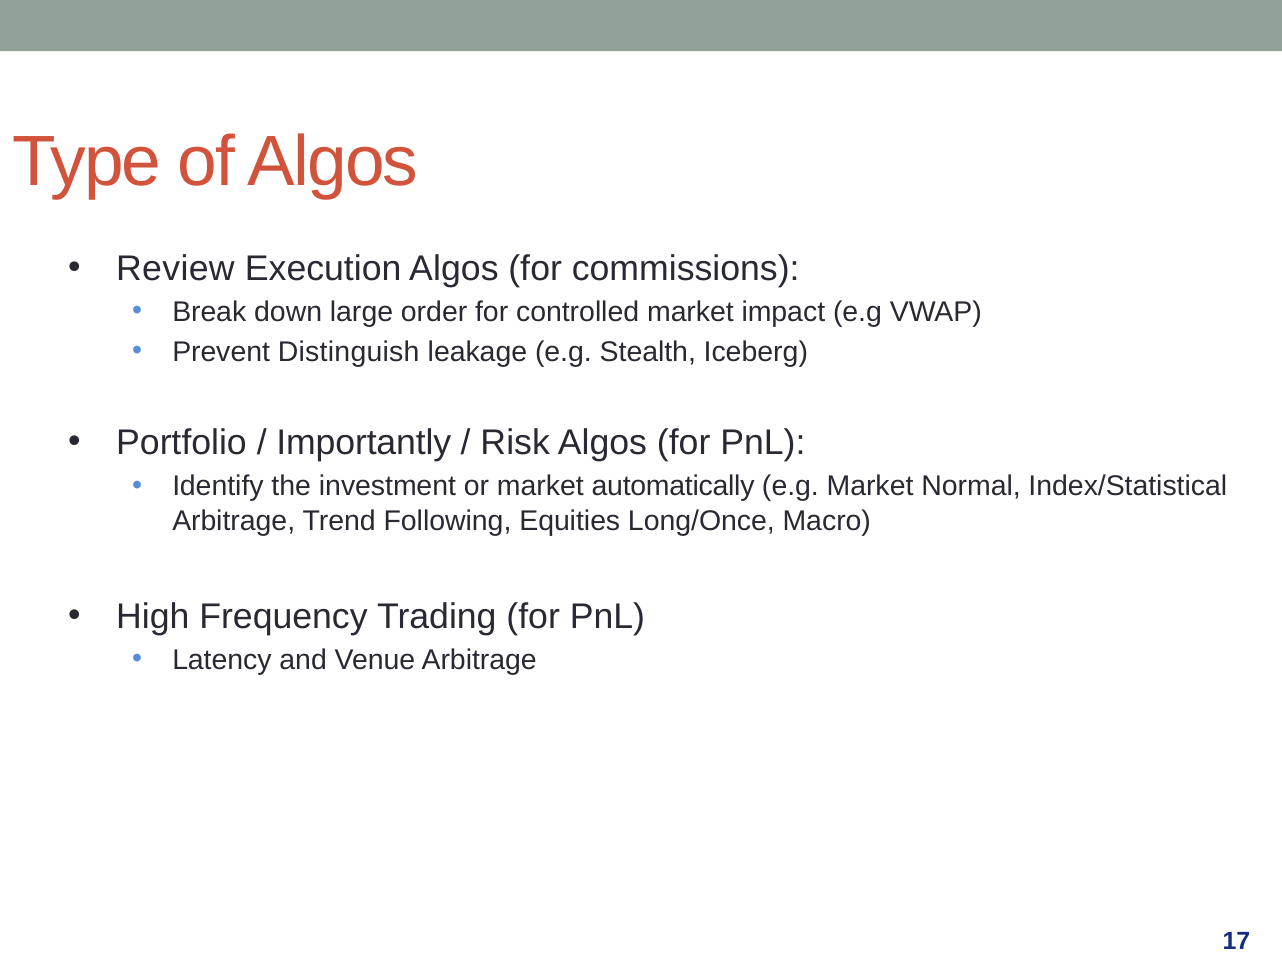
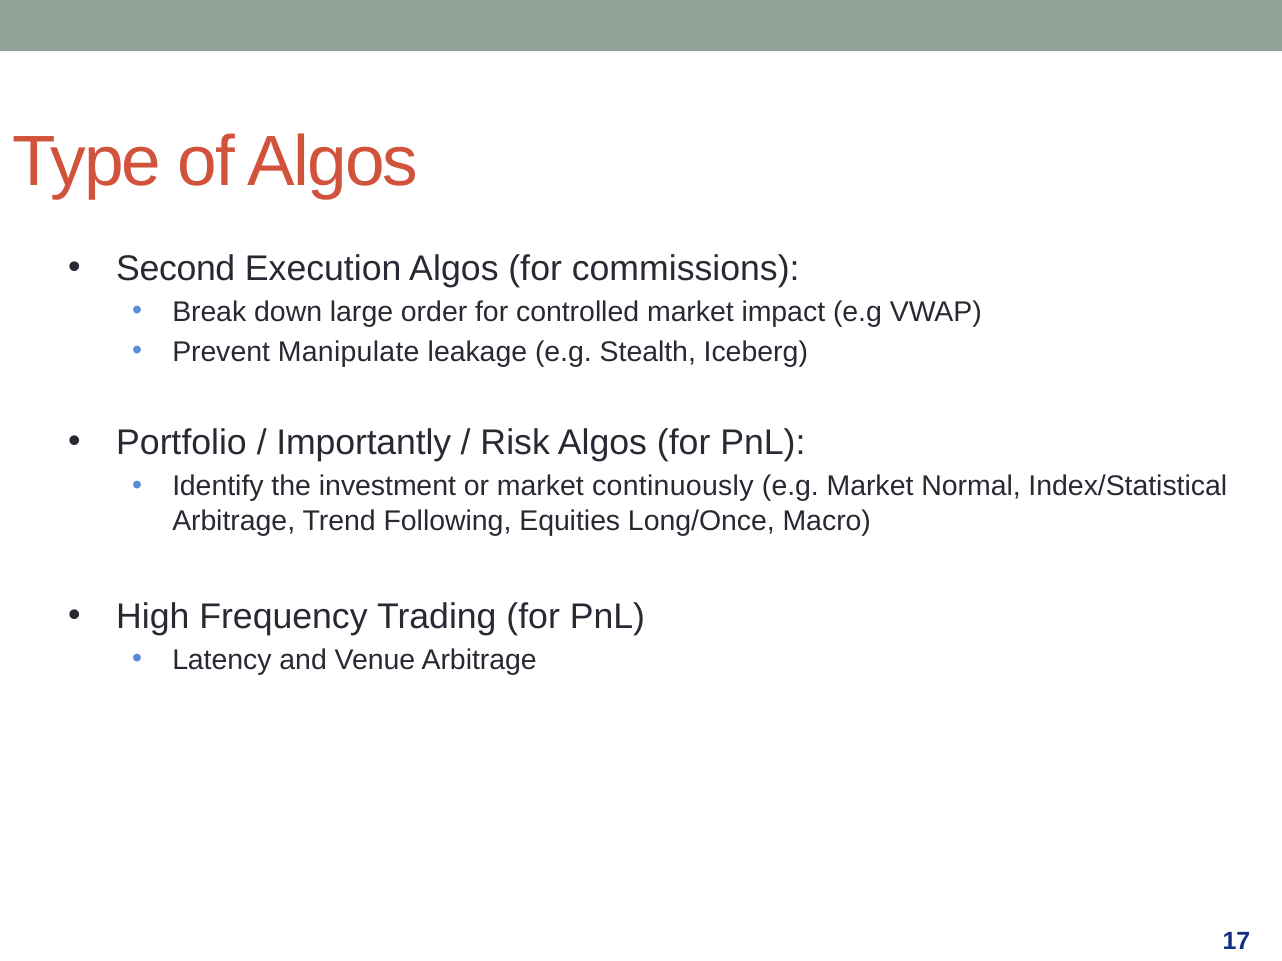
Review: Review -> Second
Distinguish: Distinguish -> Manipulate
automatically: automatically -> continuously
